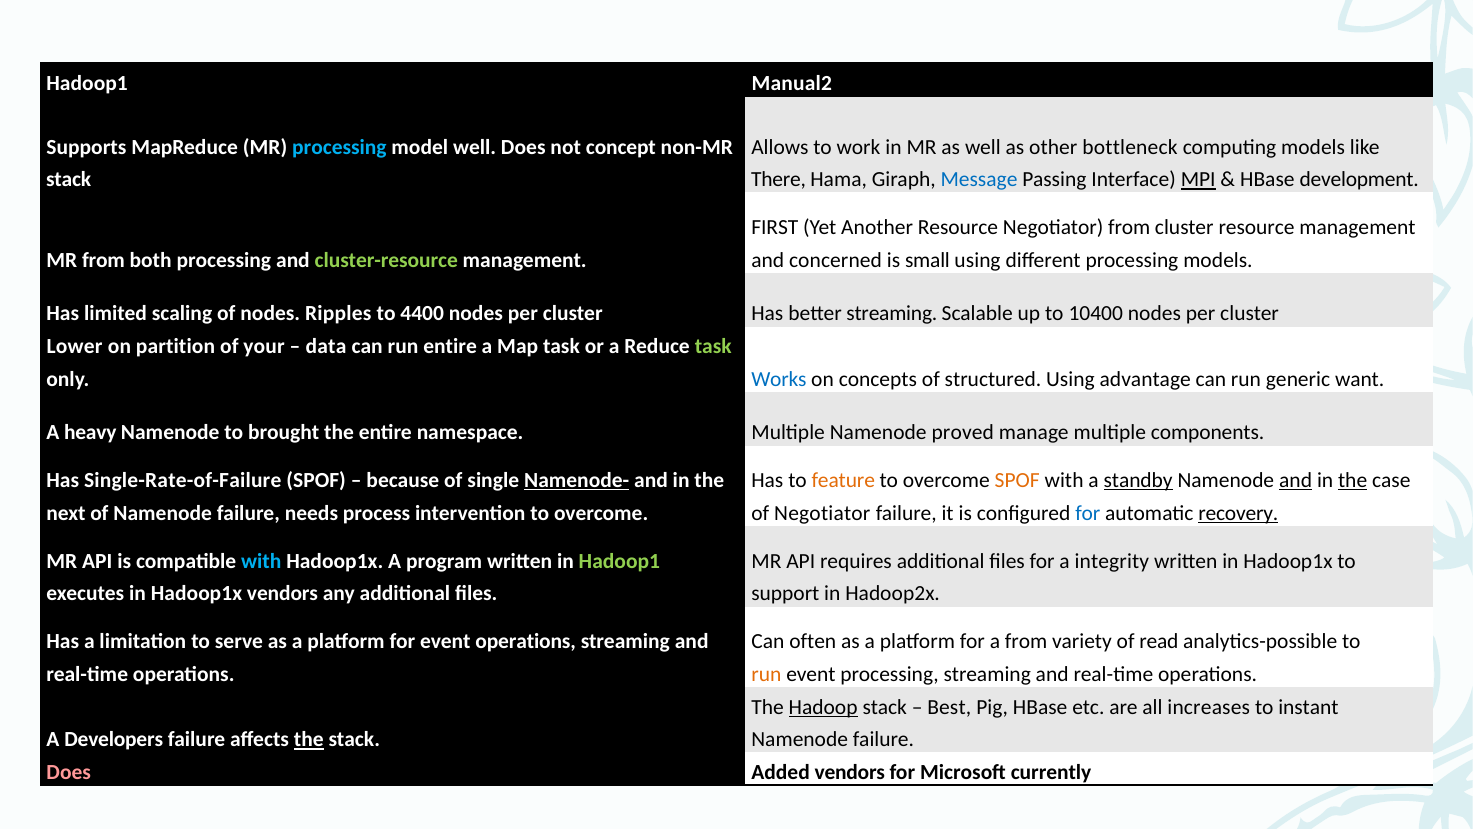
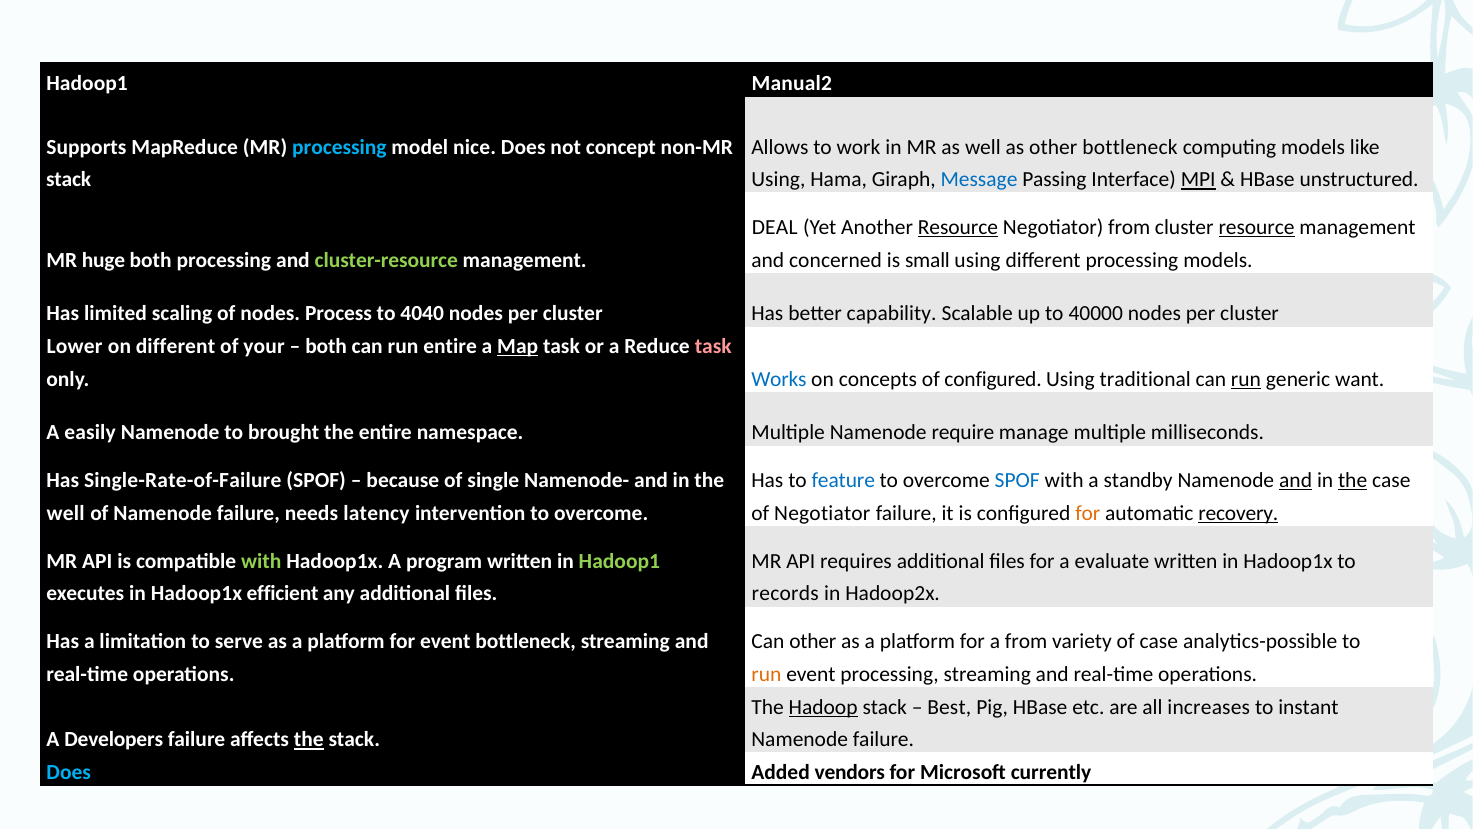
model well: well -> nice
There at (779, 180): There -> Using
development: development -> unstructured
FIRST: FIRST -> DEAL
Resource at (958, 227) underline: none -> present
resource at (1257, 227) underline: none -> present
MR from: from -> huge
Ripples: Ripples -> Process
4400: 4400 -> 4040
better streaming: streaming -> capability
10400: 10400 -> 40000
on partition: partition -> different
data at (326, 346): data -> both
Map underline: none -> present
task at (713, 346) colour: light green -> pink
of structured: structured -> configured
advantage: advantage -> traditional
run at (1246, 379) underline: none -> present
heavy: heavy -> easily
proved: proved -> require
components: components -> milliseconds
Namenode- underline: present -> none
feature colour: orange -> blue
SPOF at (1017, 480) colour: orange -> blue
standby underline: present -> none
next at (66, 513): next -> well
process: process -> latency
for at (1088, 513) colour: blue -> orange
with at (261, 561) colour: light blue -> light green
integrity: integrity -> evaluate
Hadoop1x vendors: vendors -> efficient
support: support -> records
event operations: operations -> bottleneck
Can often: often -> other
of read: read -> case
Does at (69, 772) colour: pink -> light blue
